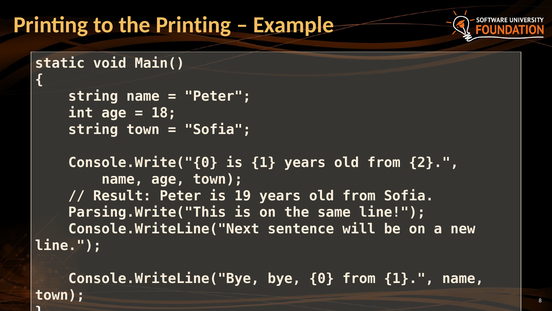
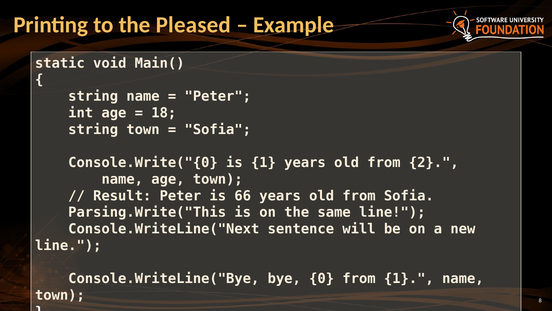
the Printing: Printing -> Pleased
19: 19 -> 66
